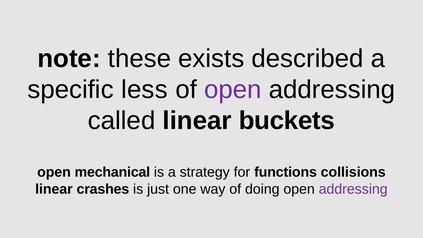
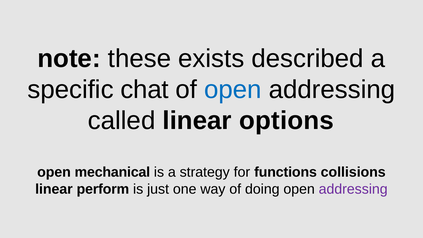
less: less -> chat
open at (233, 90) colour: purple -> blue
buckets: buckets -> options
crashes: crashes -> perform
